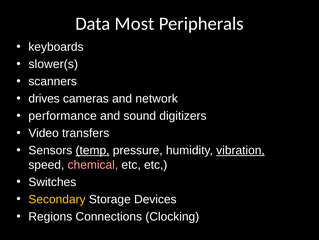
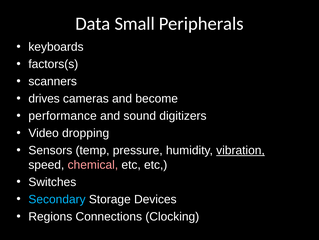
Most: Most -> Small
slower(s: slower(s -> factors(s
network: network -> become
transfers: transfers -> dropping
temp underline: present -> none
Secondary colour: yellow -> light blue
